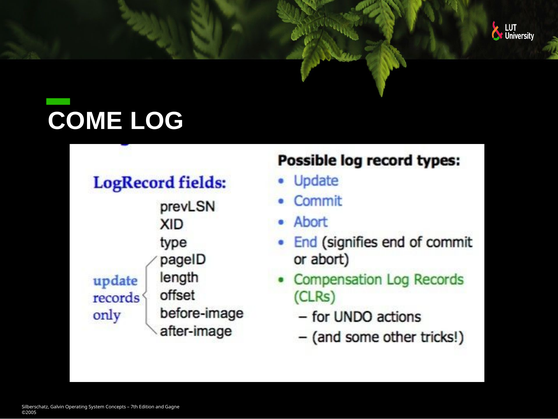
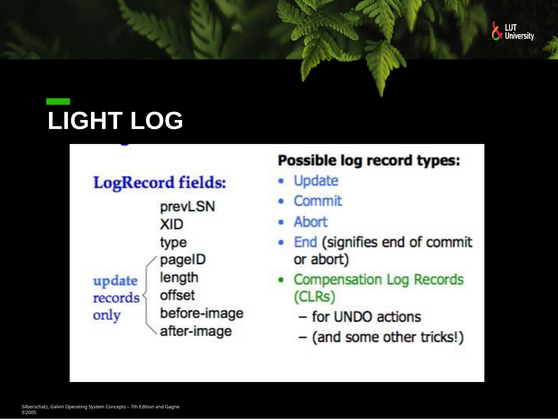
COME: COME -> LIGHT
